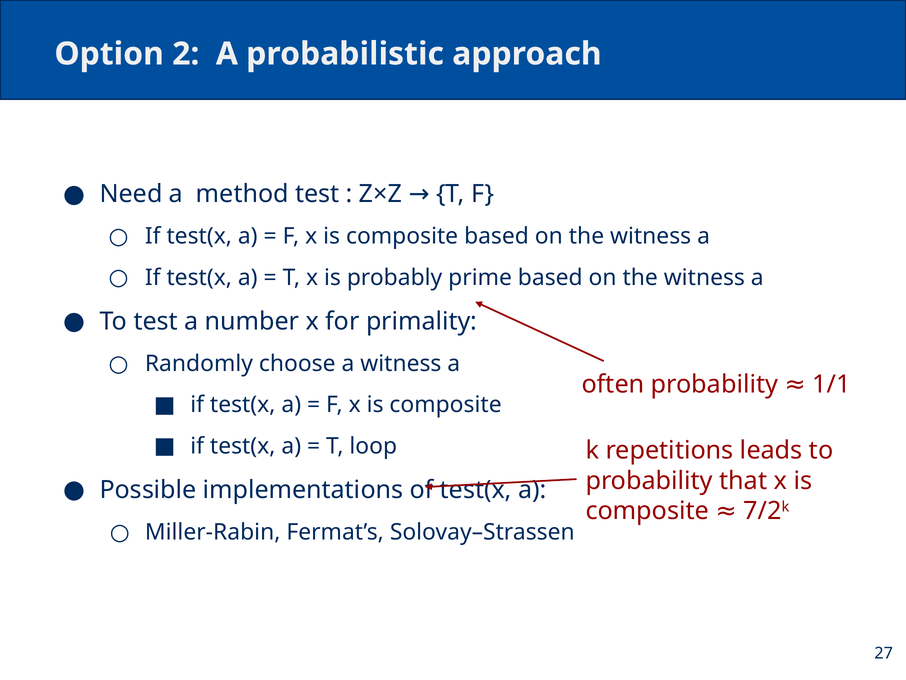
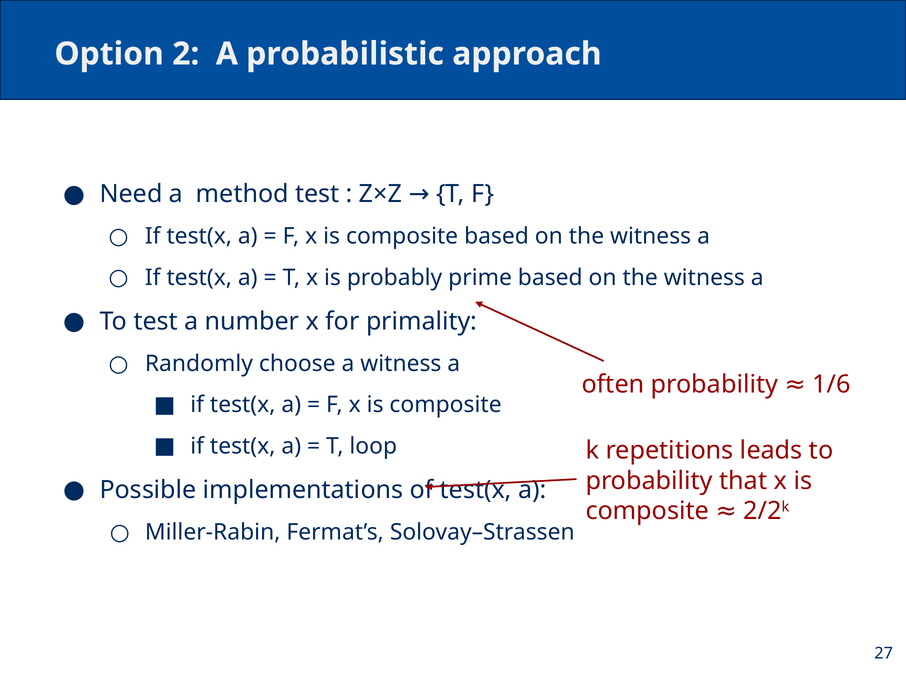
1/1: 1/1 -> 1/6
7/2: 7/2 -> 2/2
